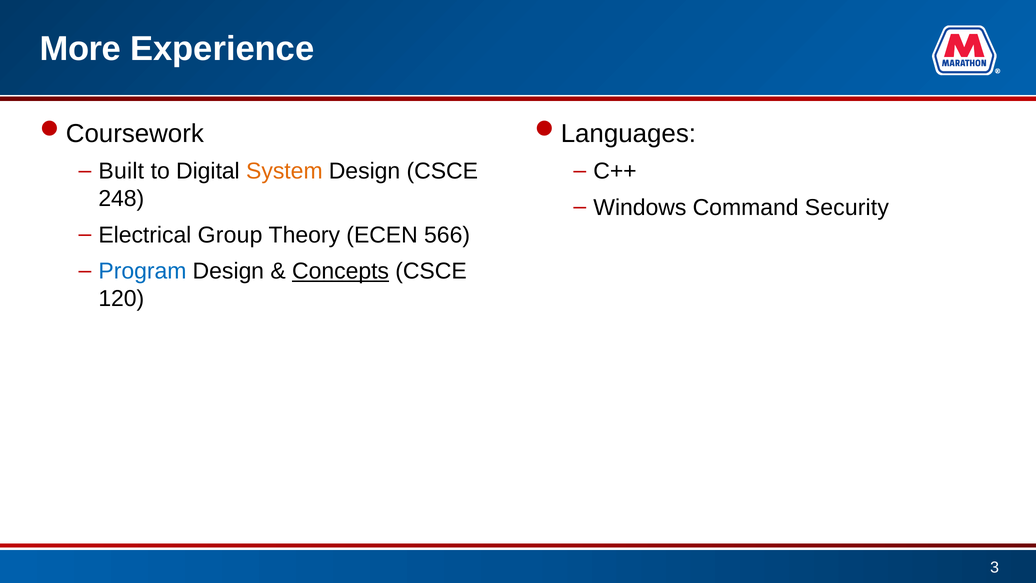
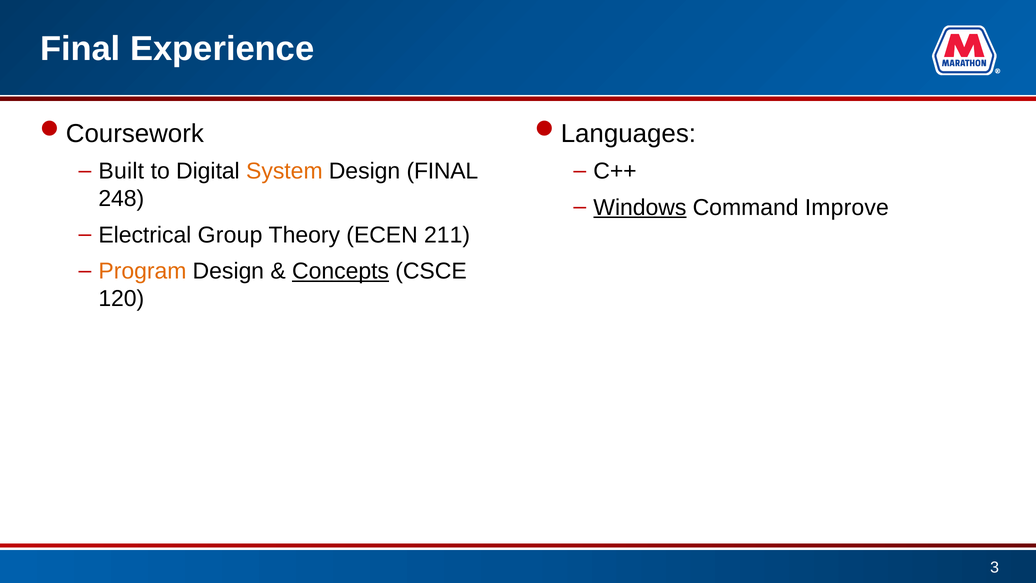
More at (80, 49): More -> Final
Design CSCE: CSCE -> FINAL
Windows underline: none -> present
Security: Security -> Improve
566: 566 -> 211
Program colour: blue -> orange
